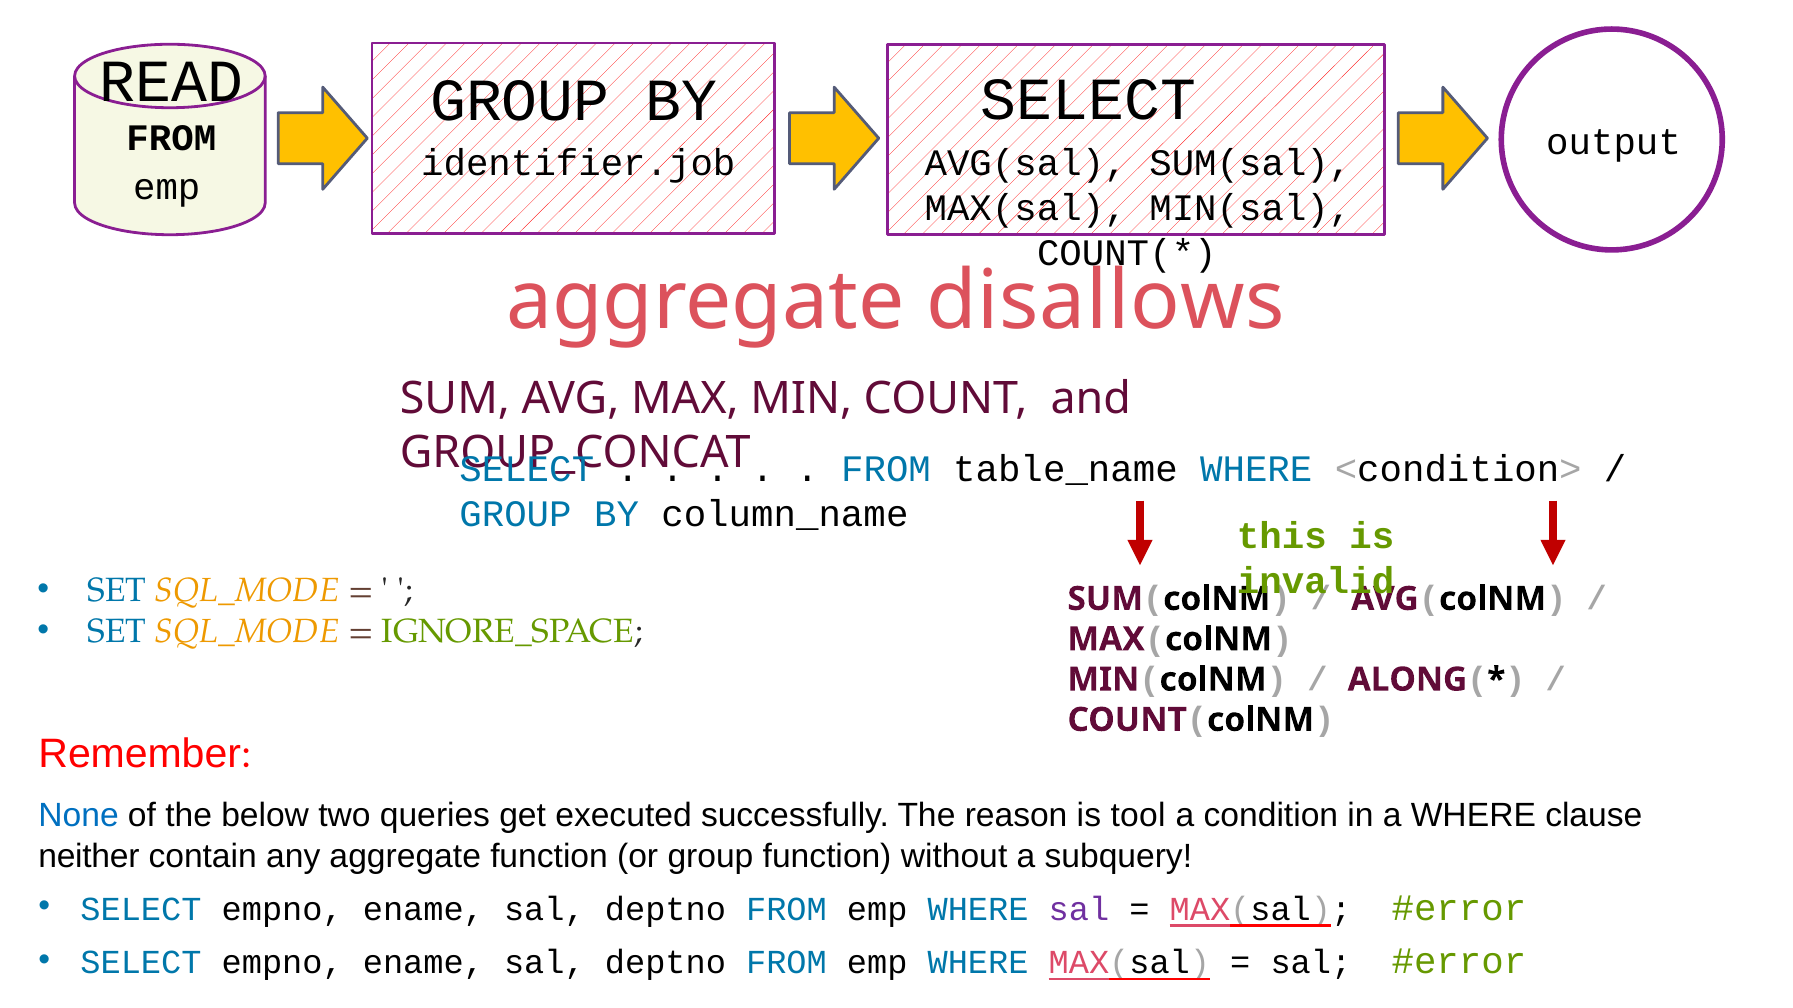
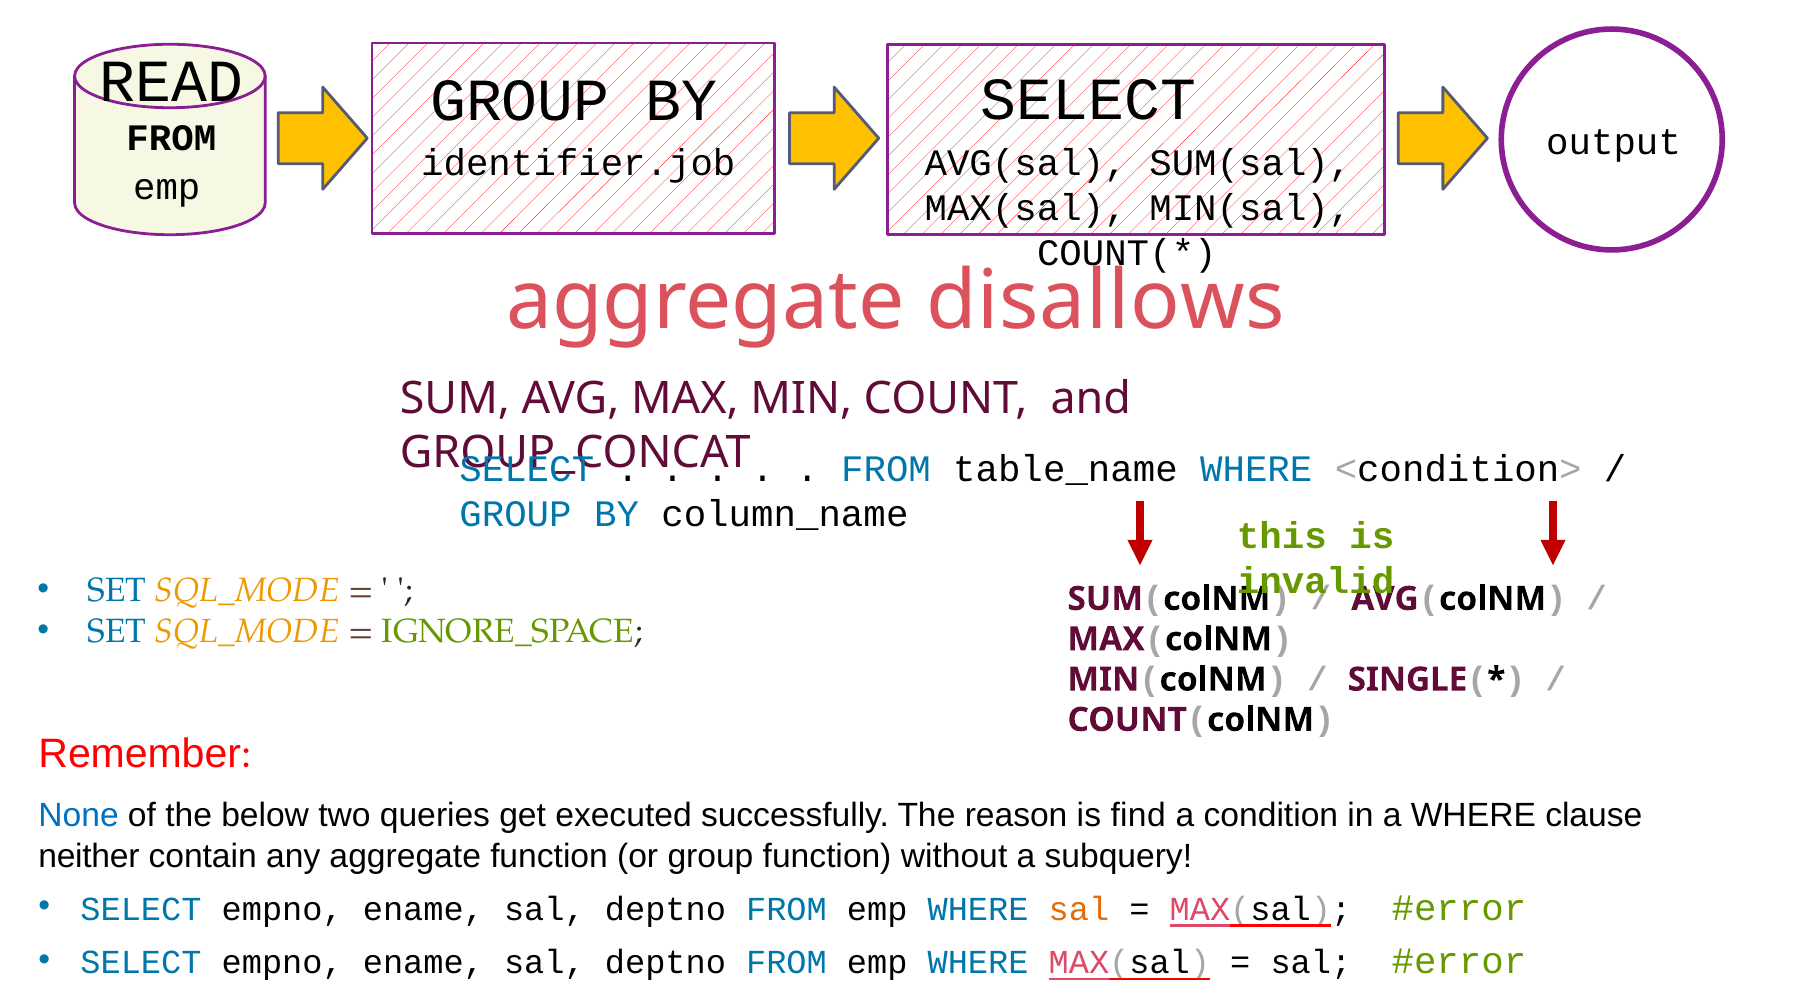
ALONG: ALONG -> SINGLE
tool: tool -> find
sal at (1079, 910) colour: purple -> orange
